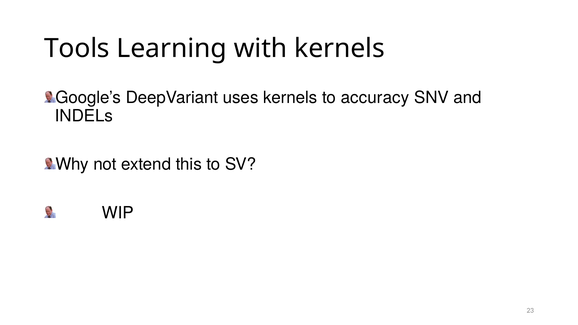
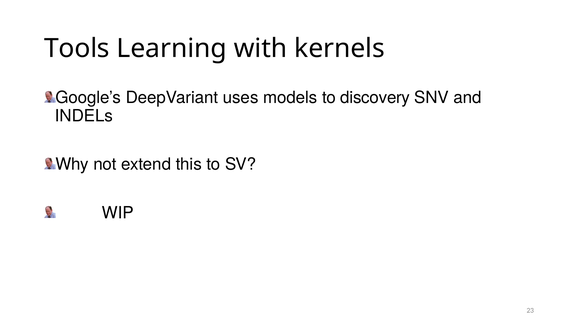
uses kernels: kernels -> models
accuracy: accuracy -> discovery
